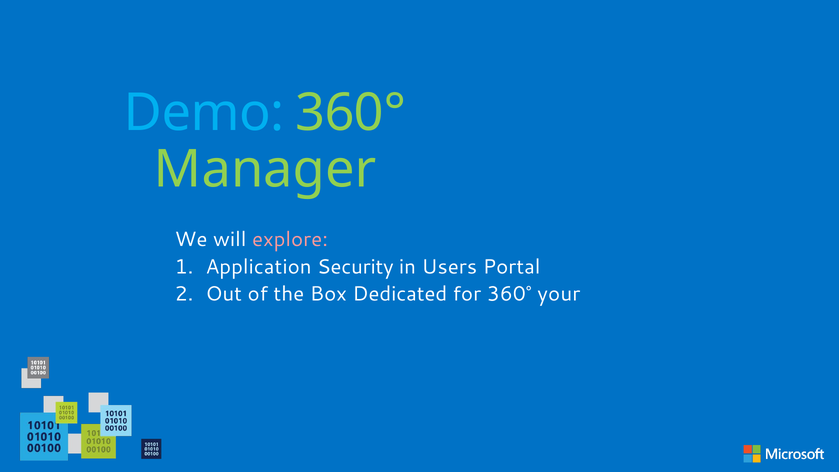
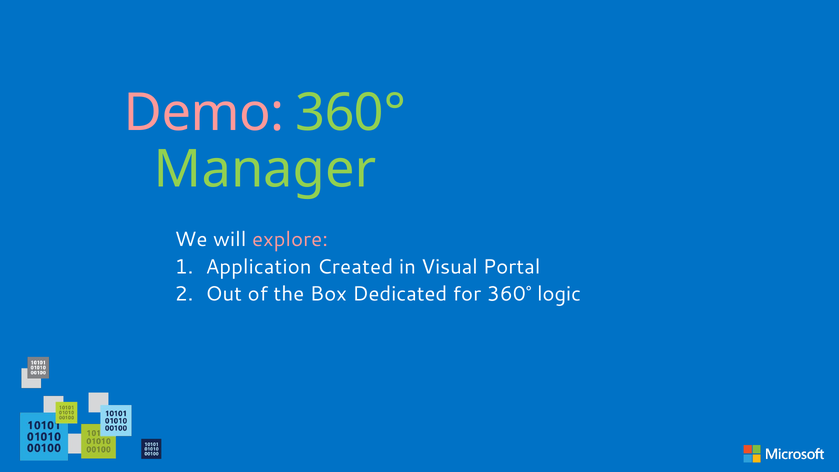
Demo colour: light blue -> pink
Security: Security -> Created
Users: Users -> Visual
your: your -> logic
